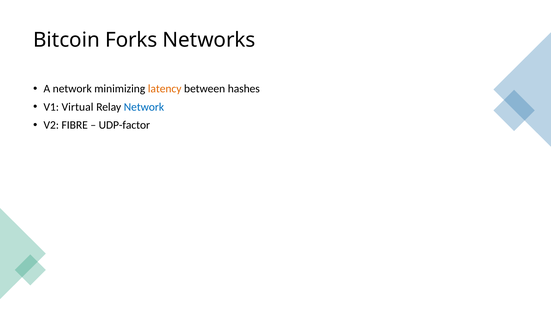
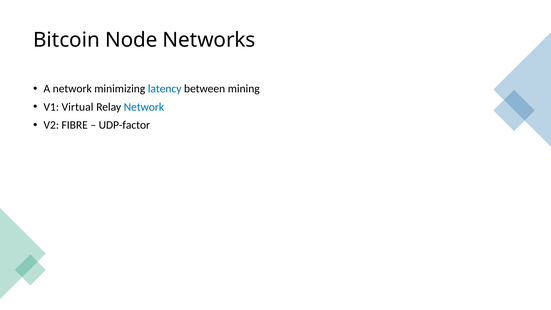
Forks: Forks -> Node
latency colour: orange -> blue
hashes: hashes -> mining
